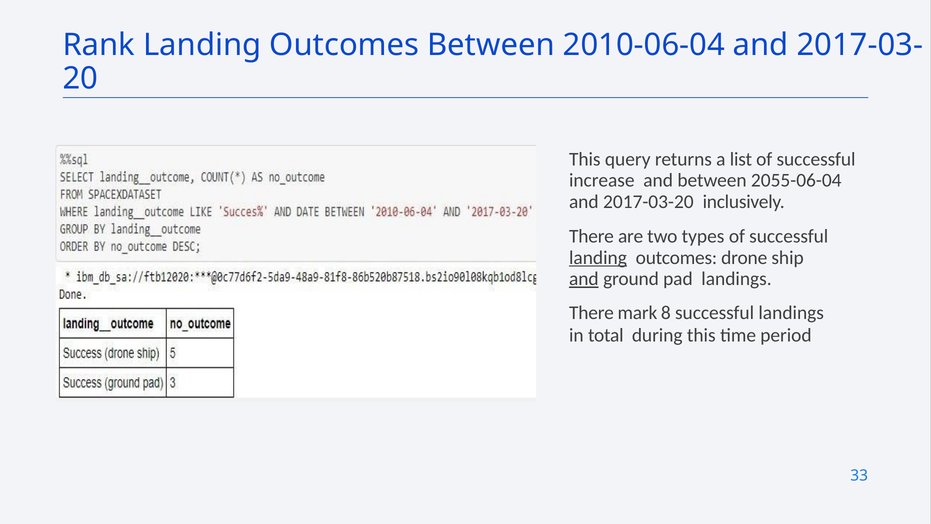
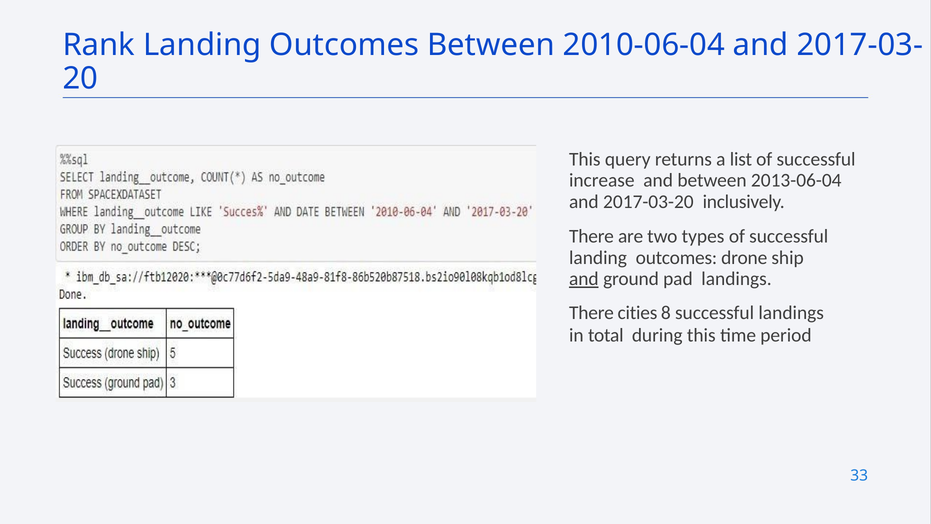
2055-06-04: 2055-06-04 -> 2013-06-04
landing at (598, 258) underline: present -> none
mark: mark -> cities
